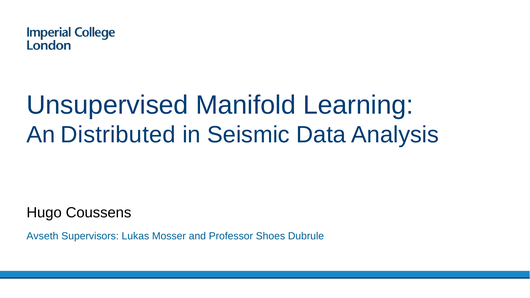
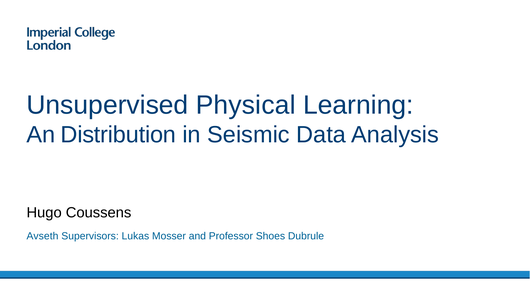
Manifold: Manifold -> Physical
Distributed: Distributed -> Distribution
